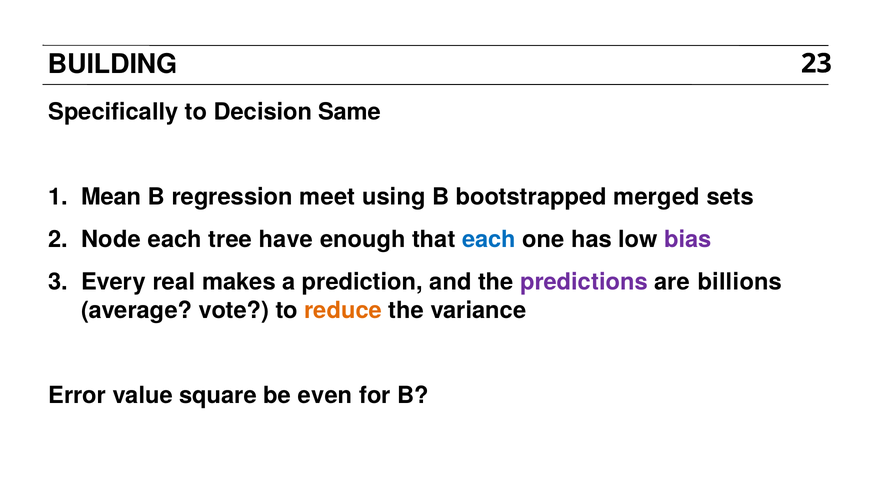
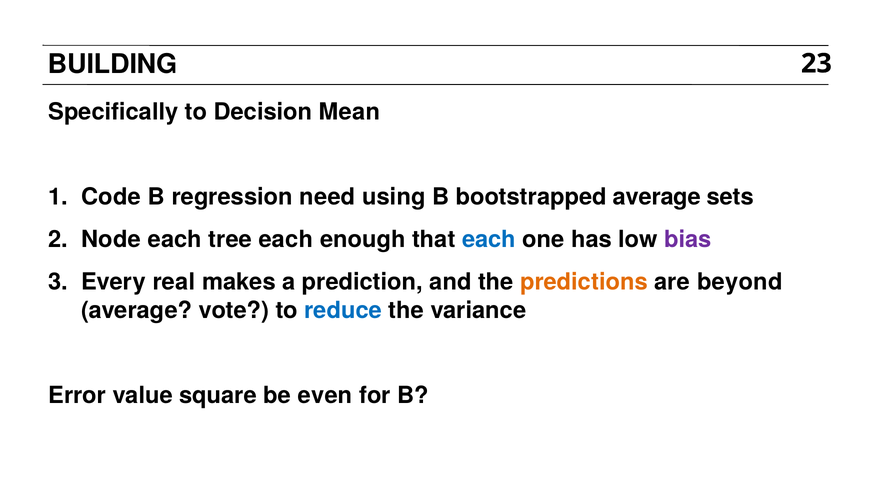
Same: Same -> Mean
Mean: Mean -> Code
meet: meet -> need
bootstrapped merged: merged -> average
tree have: have -> each
predictions colour: purple -> orange
billions: billions -> beyond
reduce colour: orange -> blue
